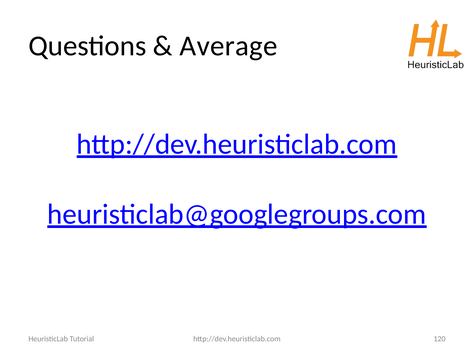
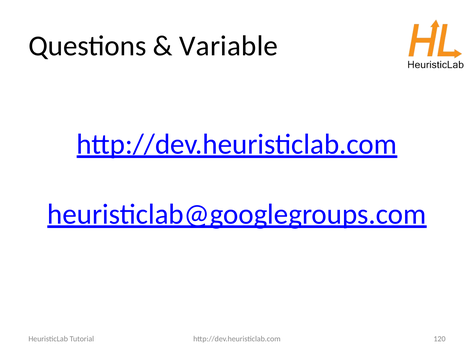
Average: Average -> Variable
